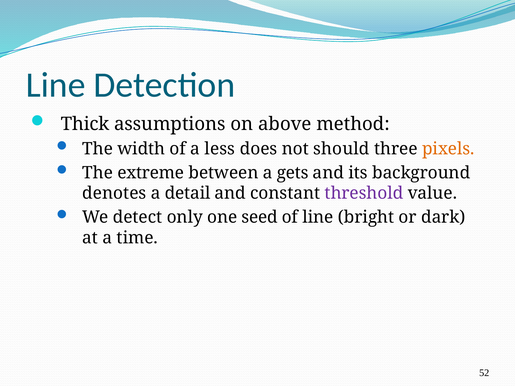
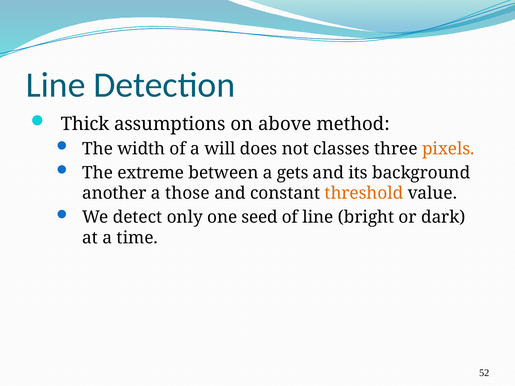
less: less -> will
should: should -> classes
denotes: denotes -> another
detail: detail -> those
threshold colour: purple -> orange
